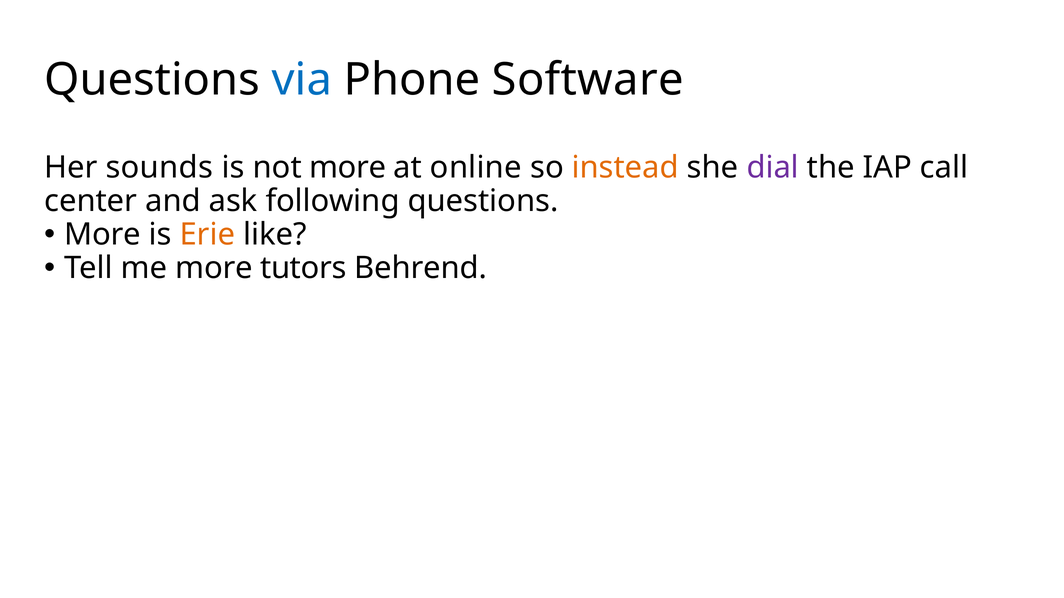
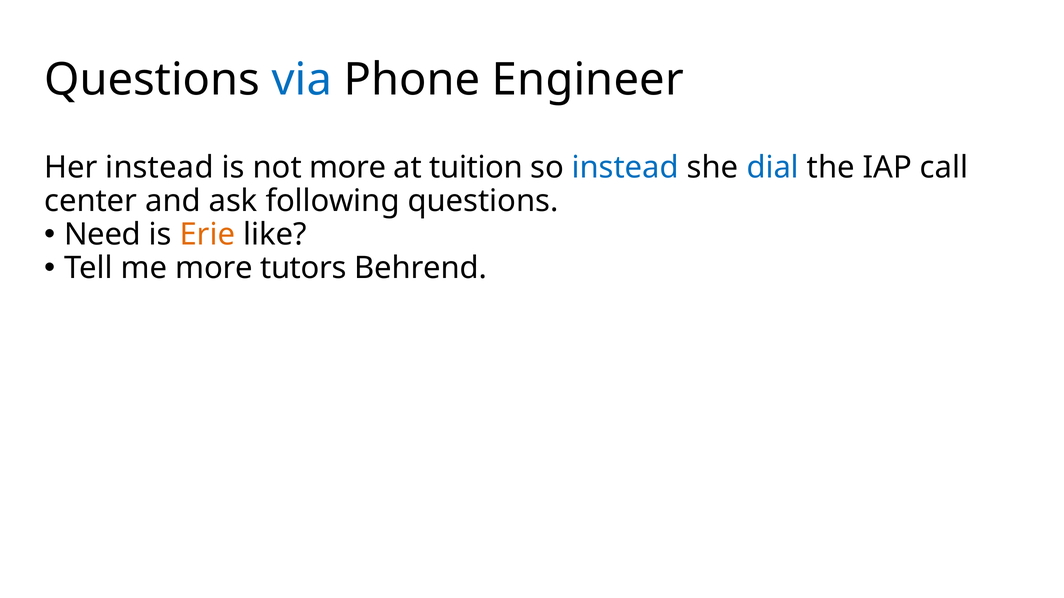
Software: Software -> Engineer
Her sounds: sounds -> instead
online: online -> tuition
instead at (625, 168) colour: orange -> blue
dial colour: purple -> blue
More at (103, 235): More -> Need
